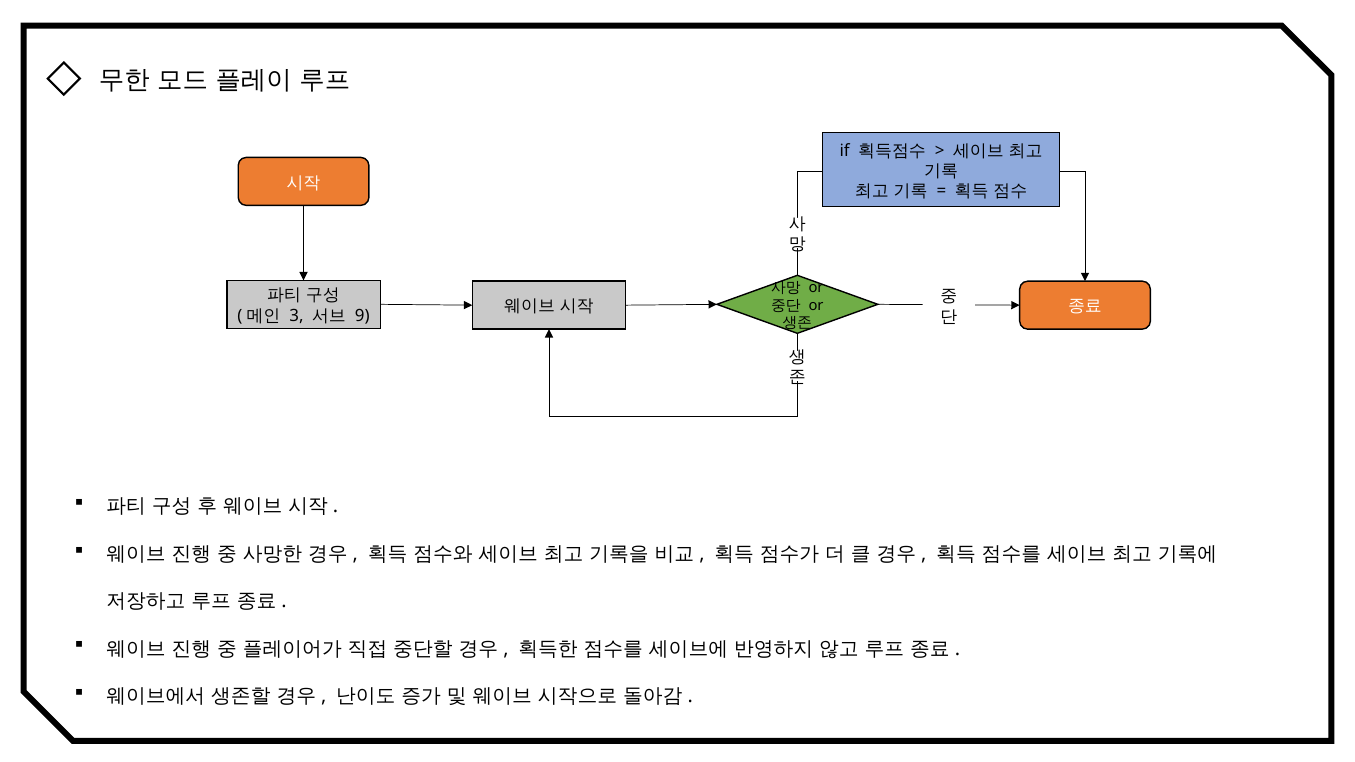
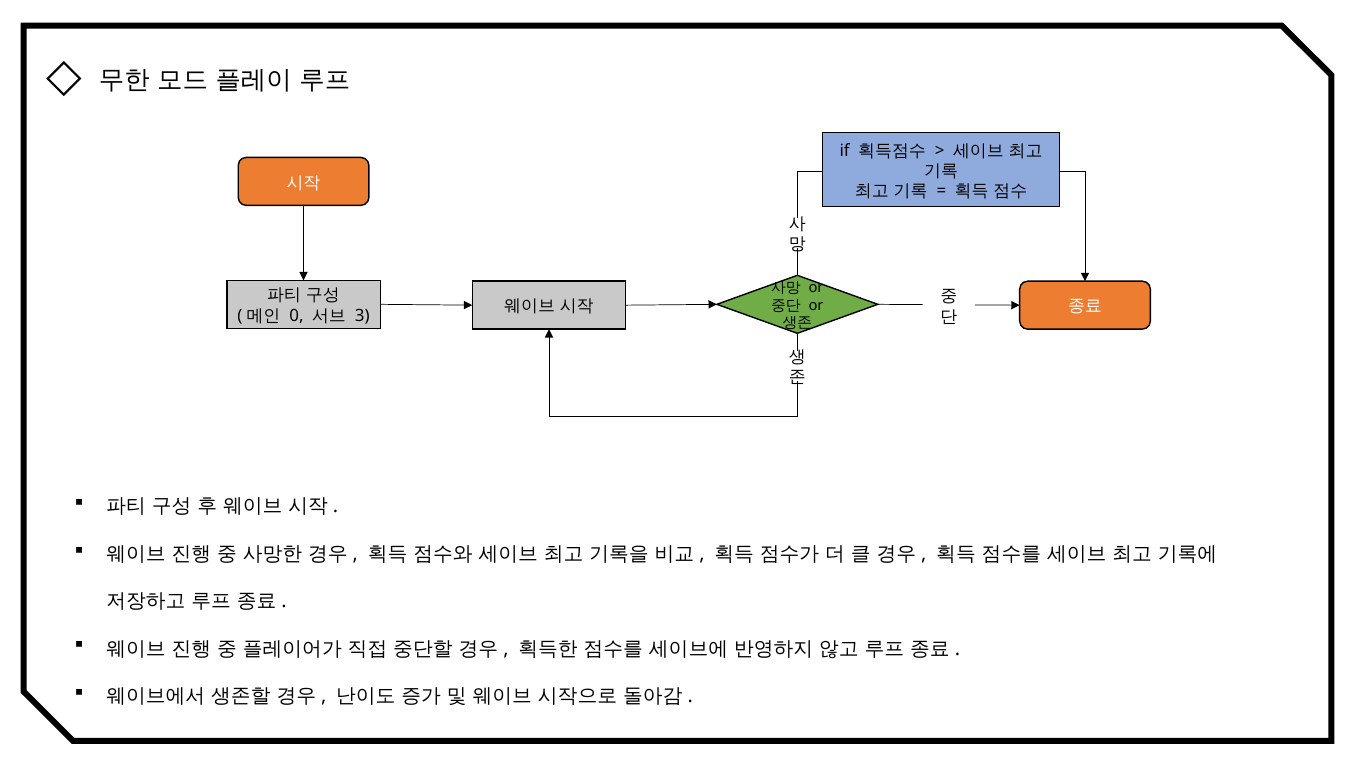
3: 3 -> 0
9: 9 -> 3
